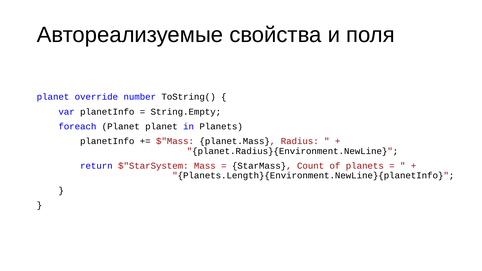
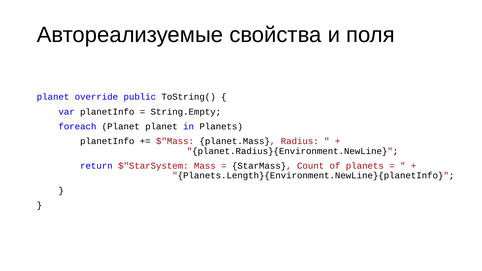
number: number -> public
